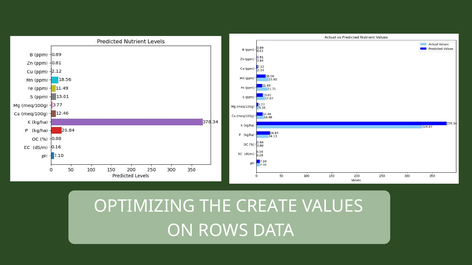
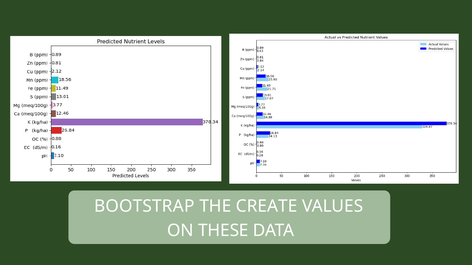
OPTIMIZING: OPTIMIZING -> BOOTSTRAP
ROWS: ROWS -> THESE
